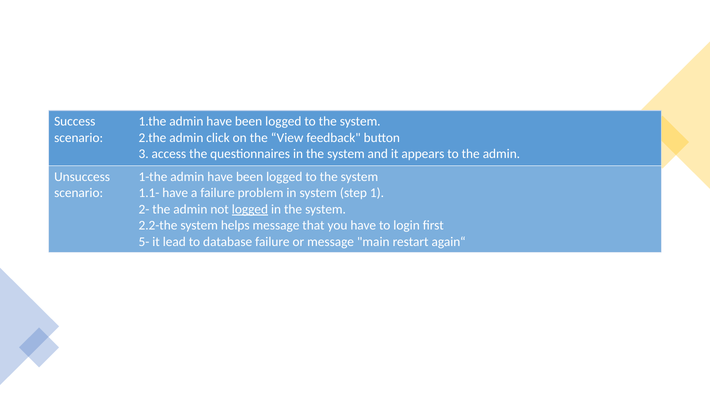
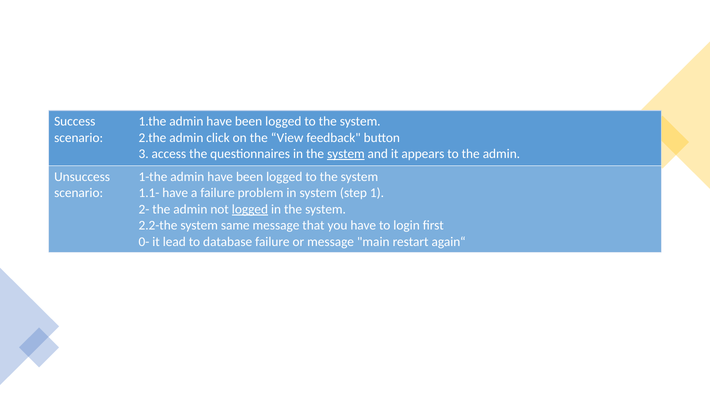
system at (346, 154) underline: none -> present
helps: helps -> same
5-: 5- -> 0-
